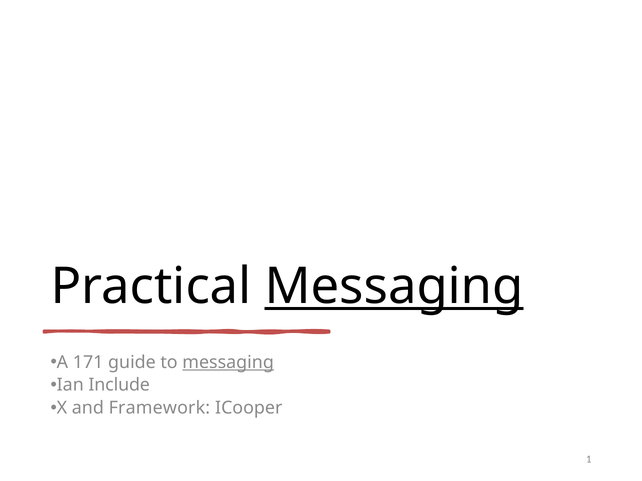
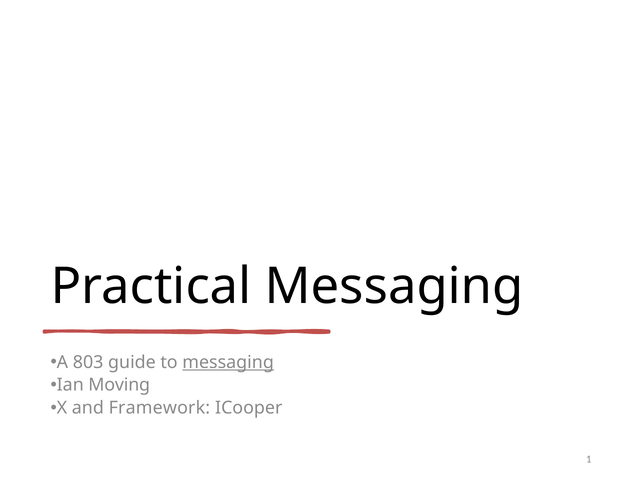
Messaging at (394, 287) underline: present -> none
171: 171 -> 803
Include: Include -> Moving
